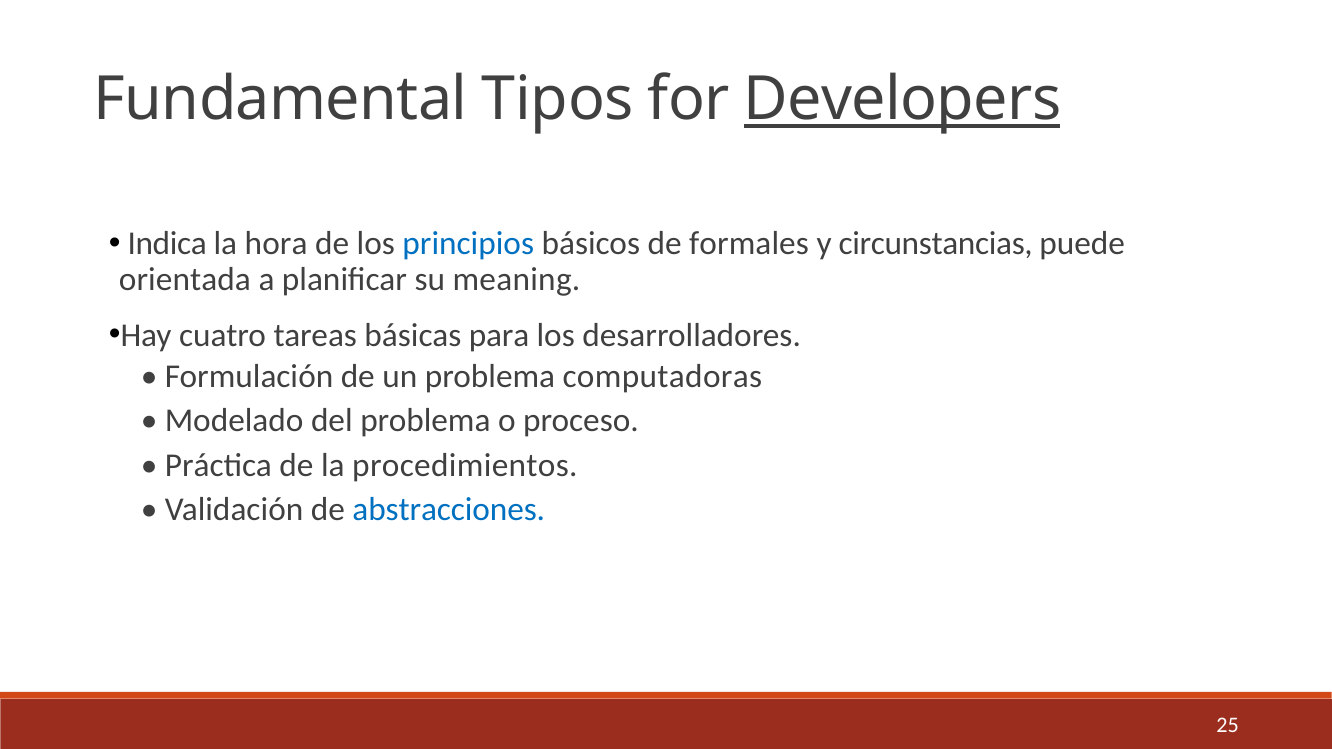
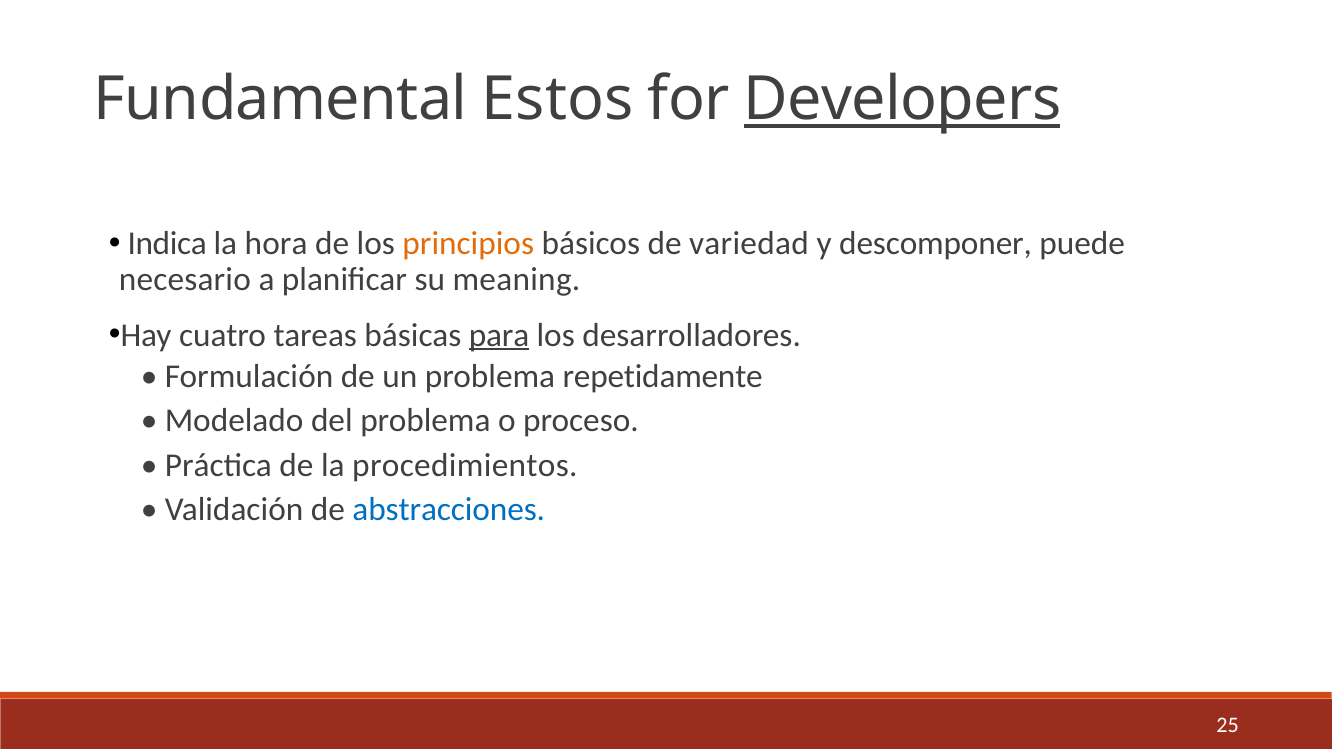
Tipos: Tipos -> Estos
principios colour: blue -> orange
formales: formales -> variedad
circunstancias: circunstancias -> descomponer
orientada: orientada -> necesario
para underline: none -> present
computadoras: computadoras -> repetidamente
